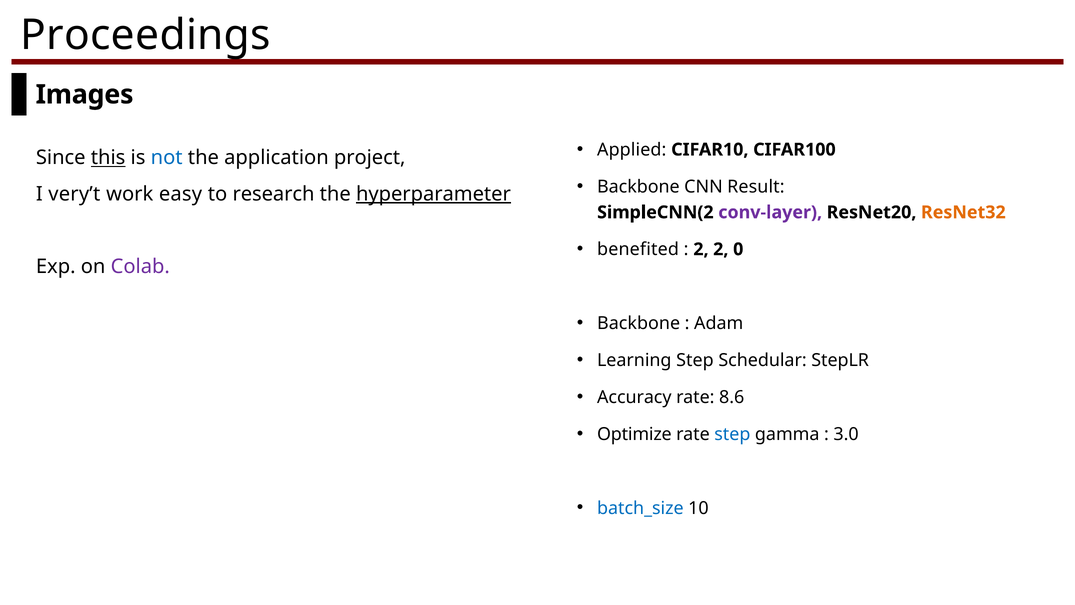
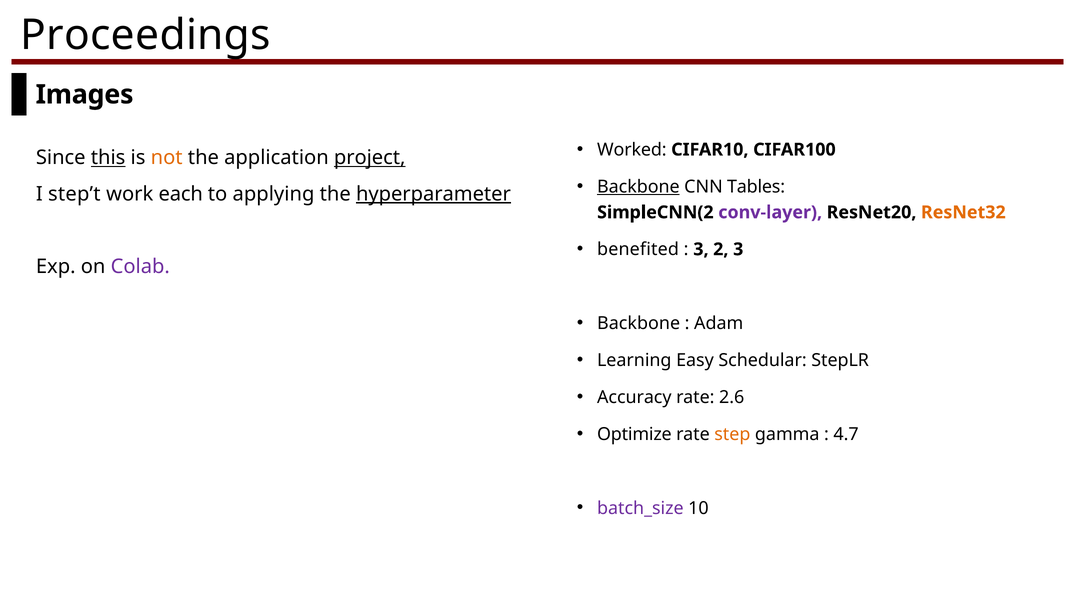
Applied: Applied -> Worked
not colour: blue -> orange
project underline: none -> present
Backbone at (638, 187) underline: none -> present
Result: Result -> Tables
very’t: very’t -> step’t
easy: easy -> each
research: research -> applying
2 at (701, 249): 2 -> 3
2 0: 0 -> 3
Learning Step: Step -> Easy
8.6: 8.6 -> 2.6
step at (732, 434) colour: blue -> orange
3.0: 3.0 -> 4.7
batch_size colour: blue -> purple
